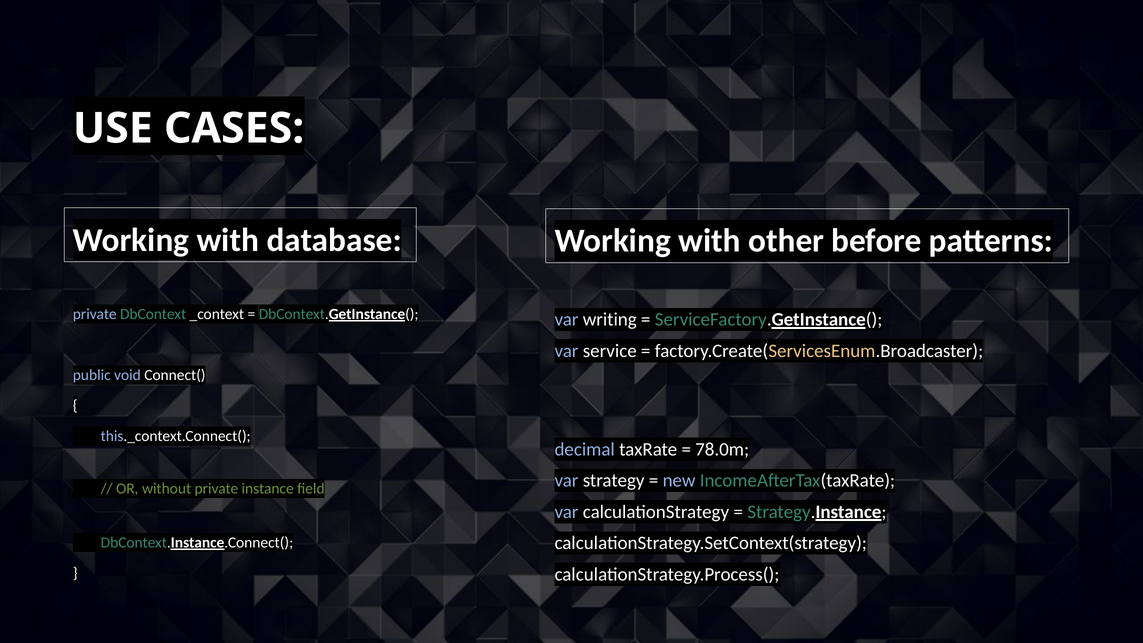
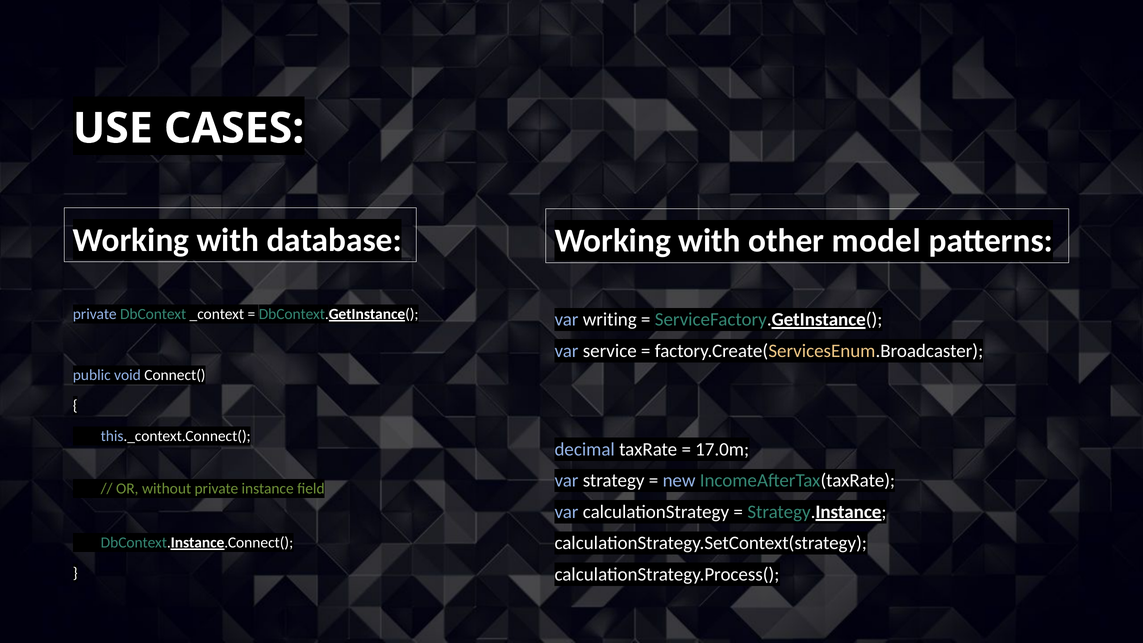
before: before -> model
78.0m: 78.0m -> 17.0m
